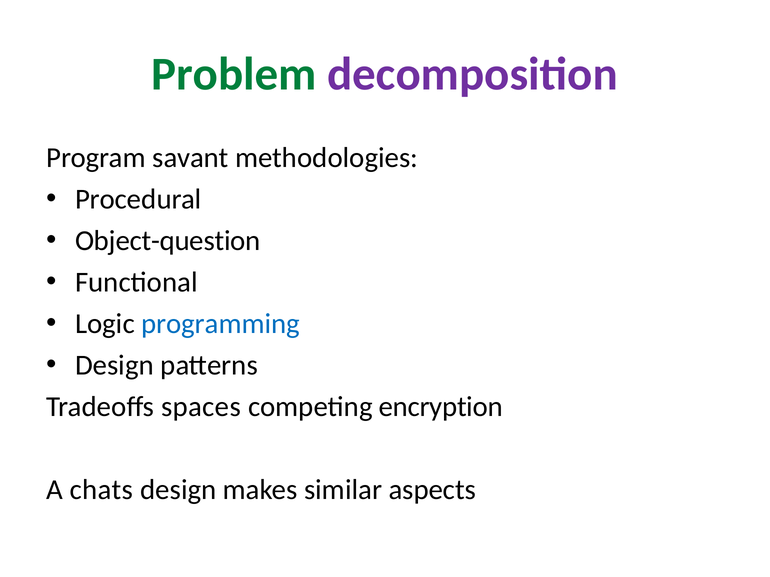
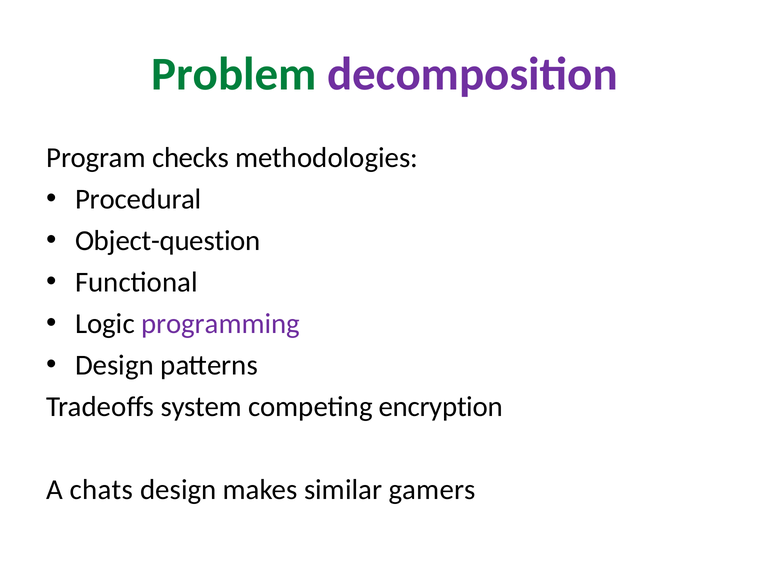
savant: savant -> checks
programming colour: blue -> purple
spaces: spaces -> system
aspects: aspects -> gamers
